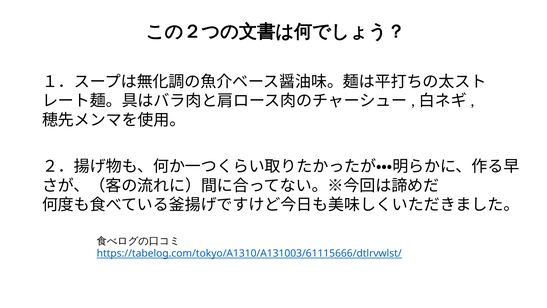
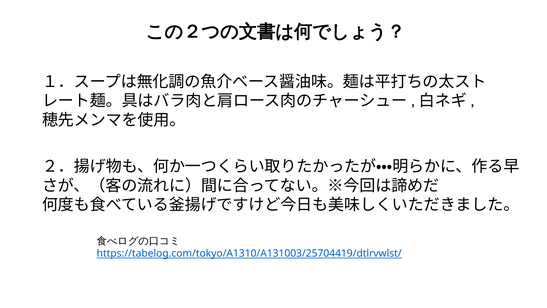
https://tabelog.com/tokyo/A1310/A131003/61115666/dtlrvwlst/: https://tabelog.com/tokyo/A1310/A131003/61115666/dtlrvwlst/ -> https://tabelog.com/tokyo/A1310/A131003/25704419/dtlrvwlst/
